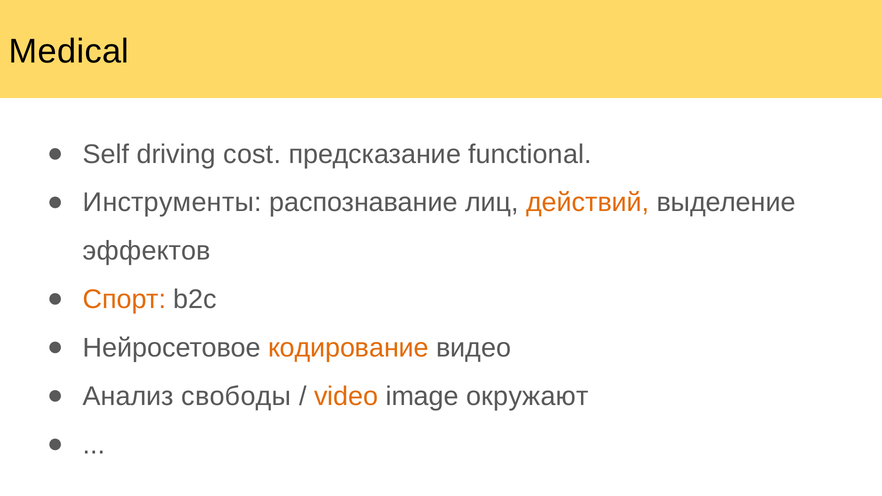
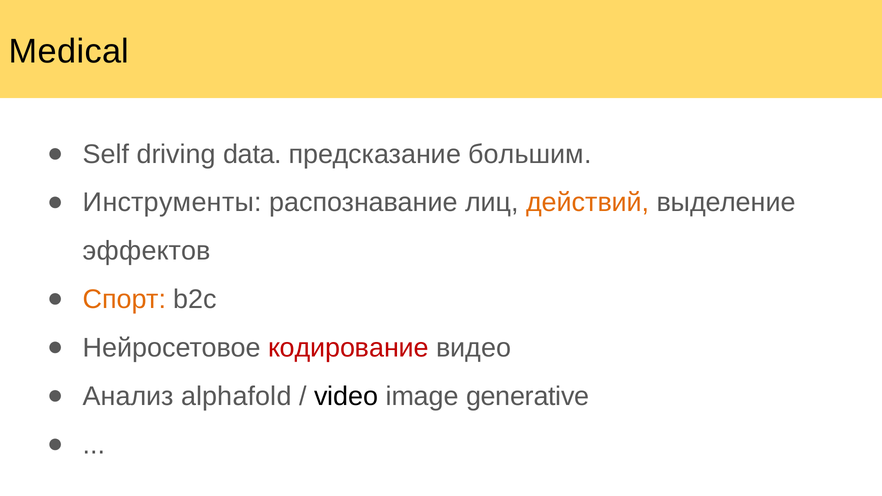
cost: cost -> data
functional: functional -> большим
кодирование colour: orange -> red
свободы: свободы -> alphafold
video colour: orange -> black
окружают: окружают -> generative
